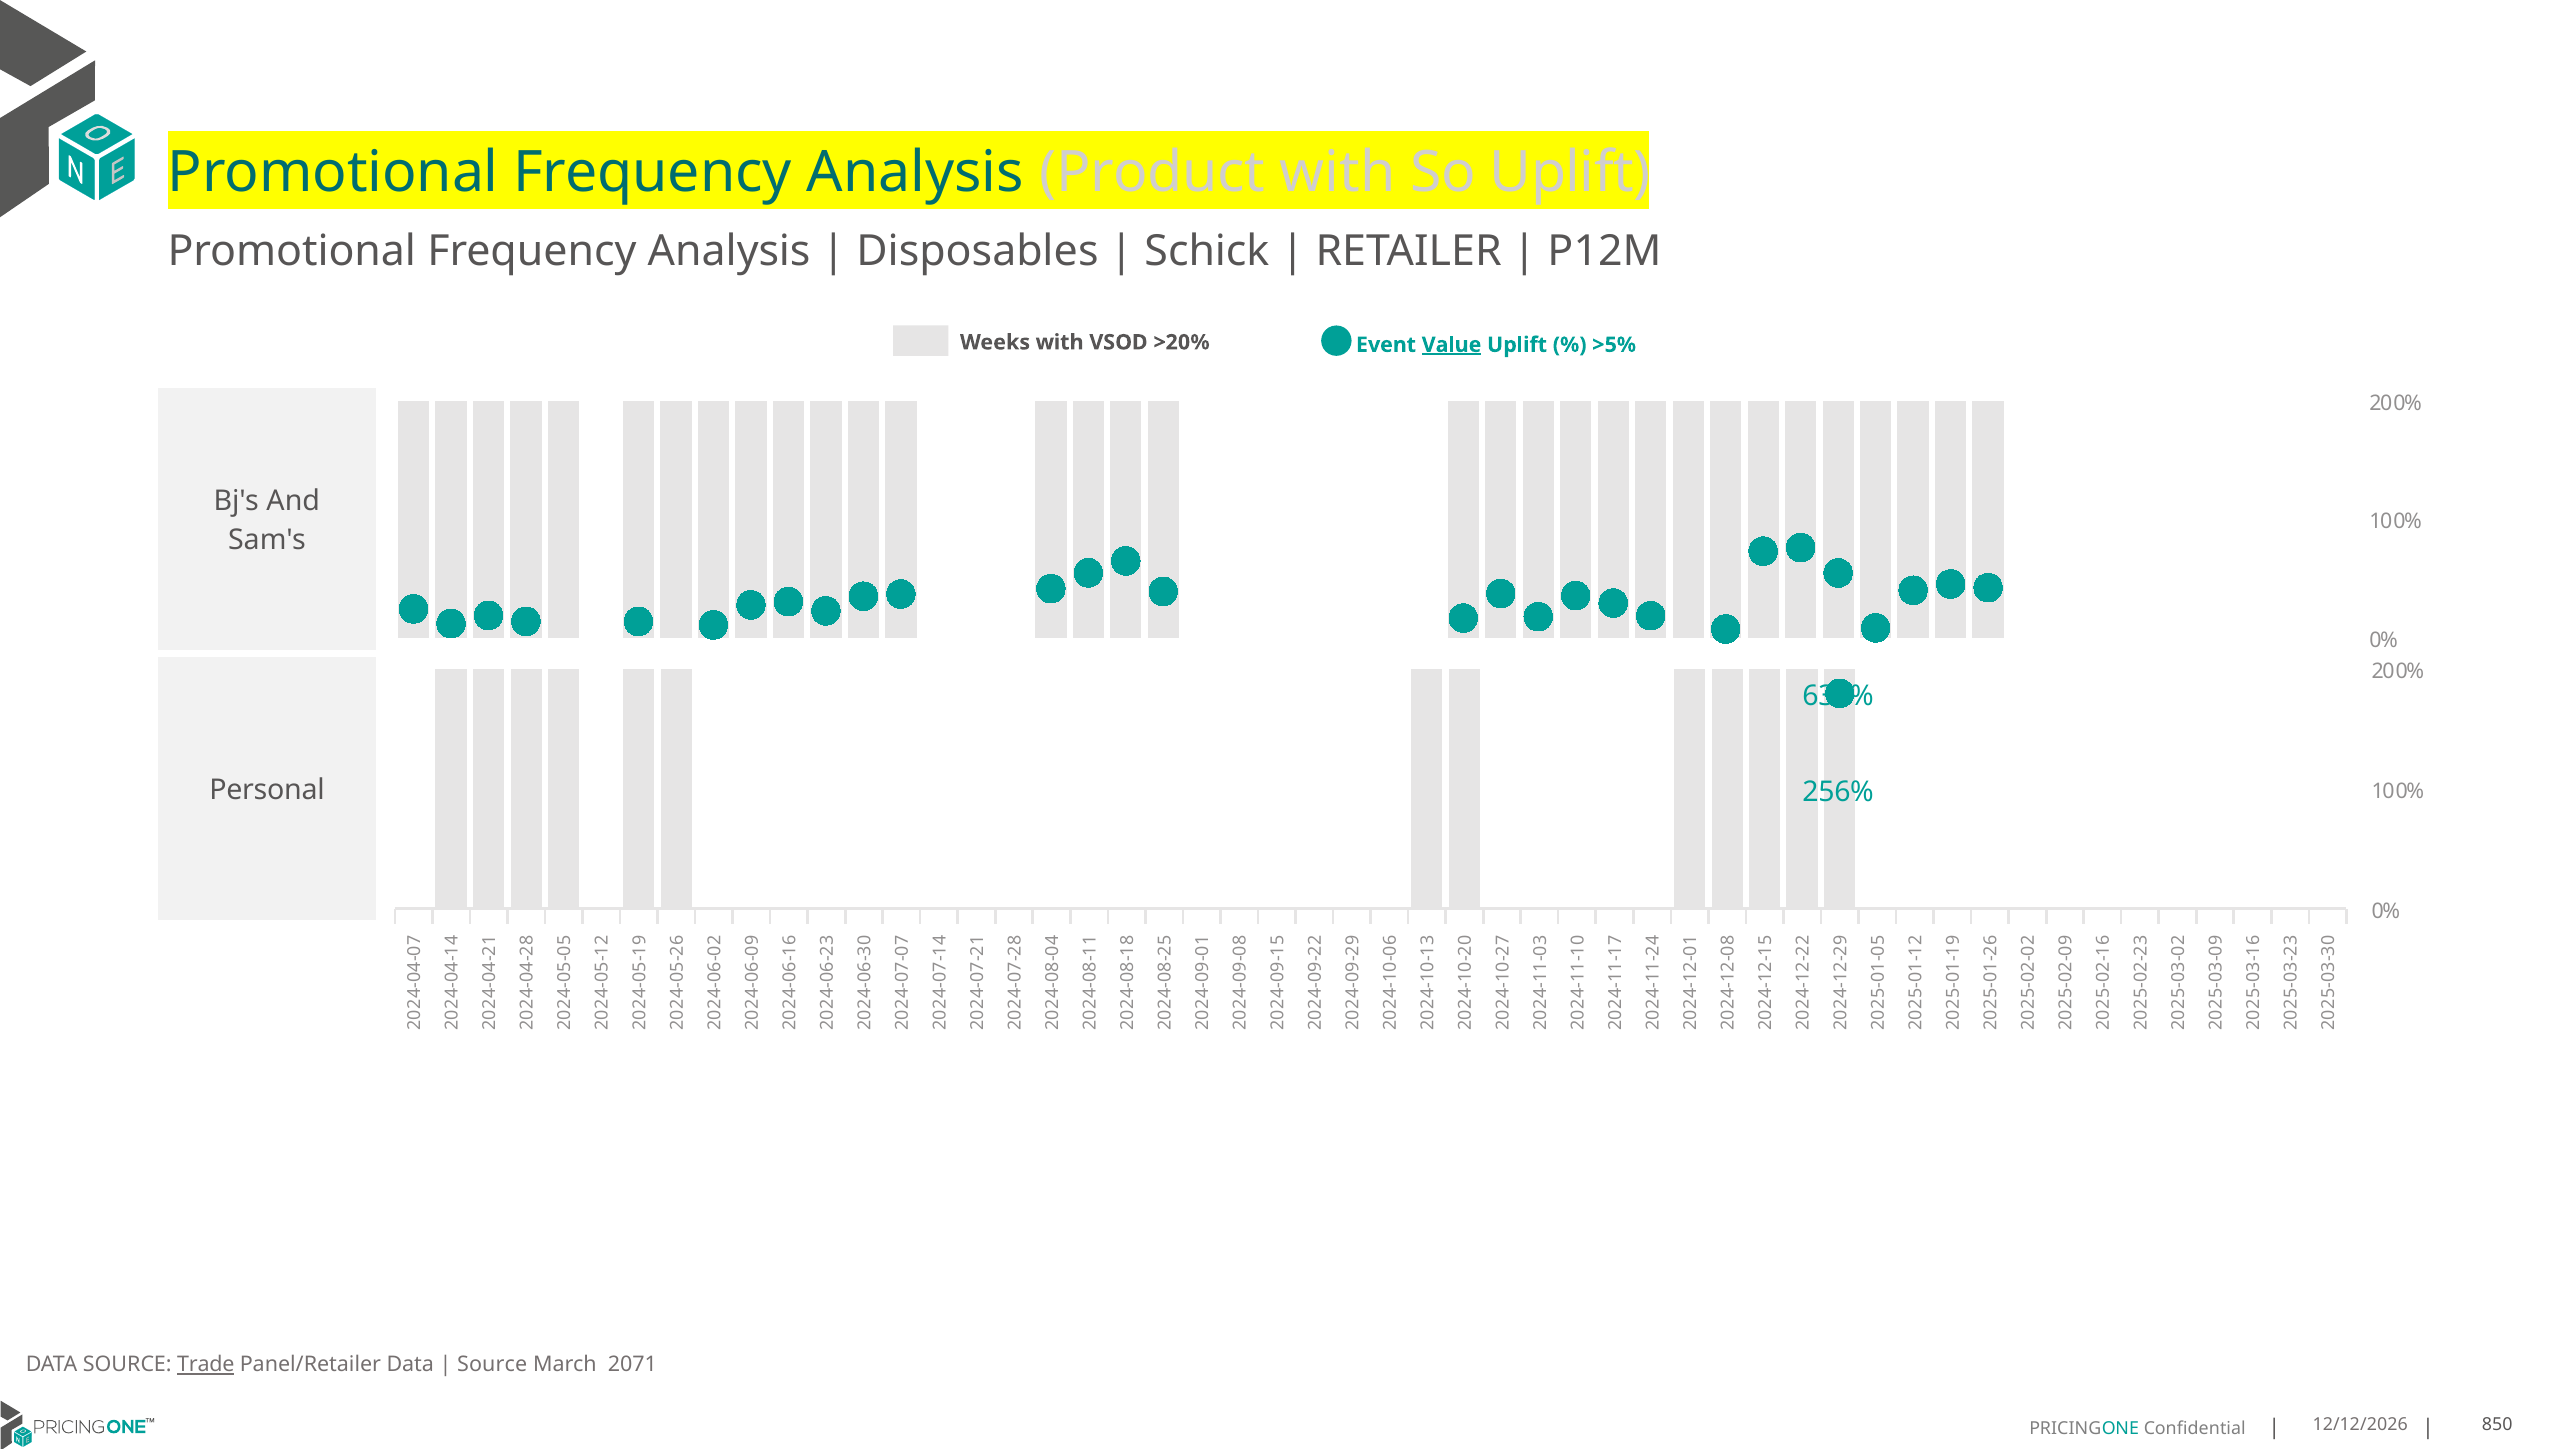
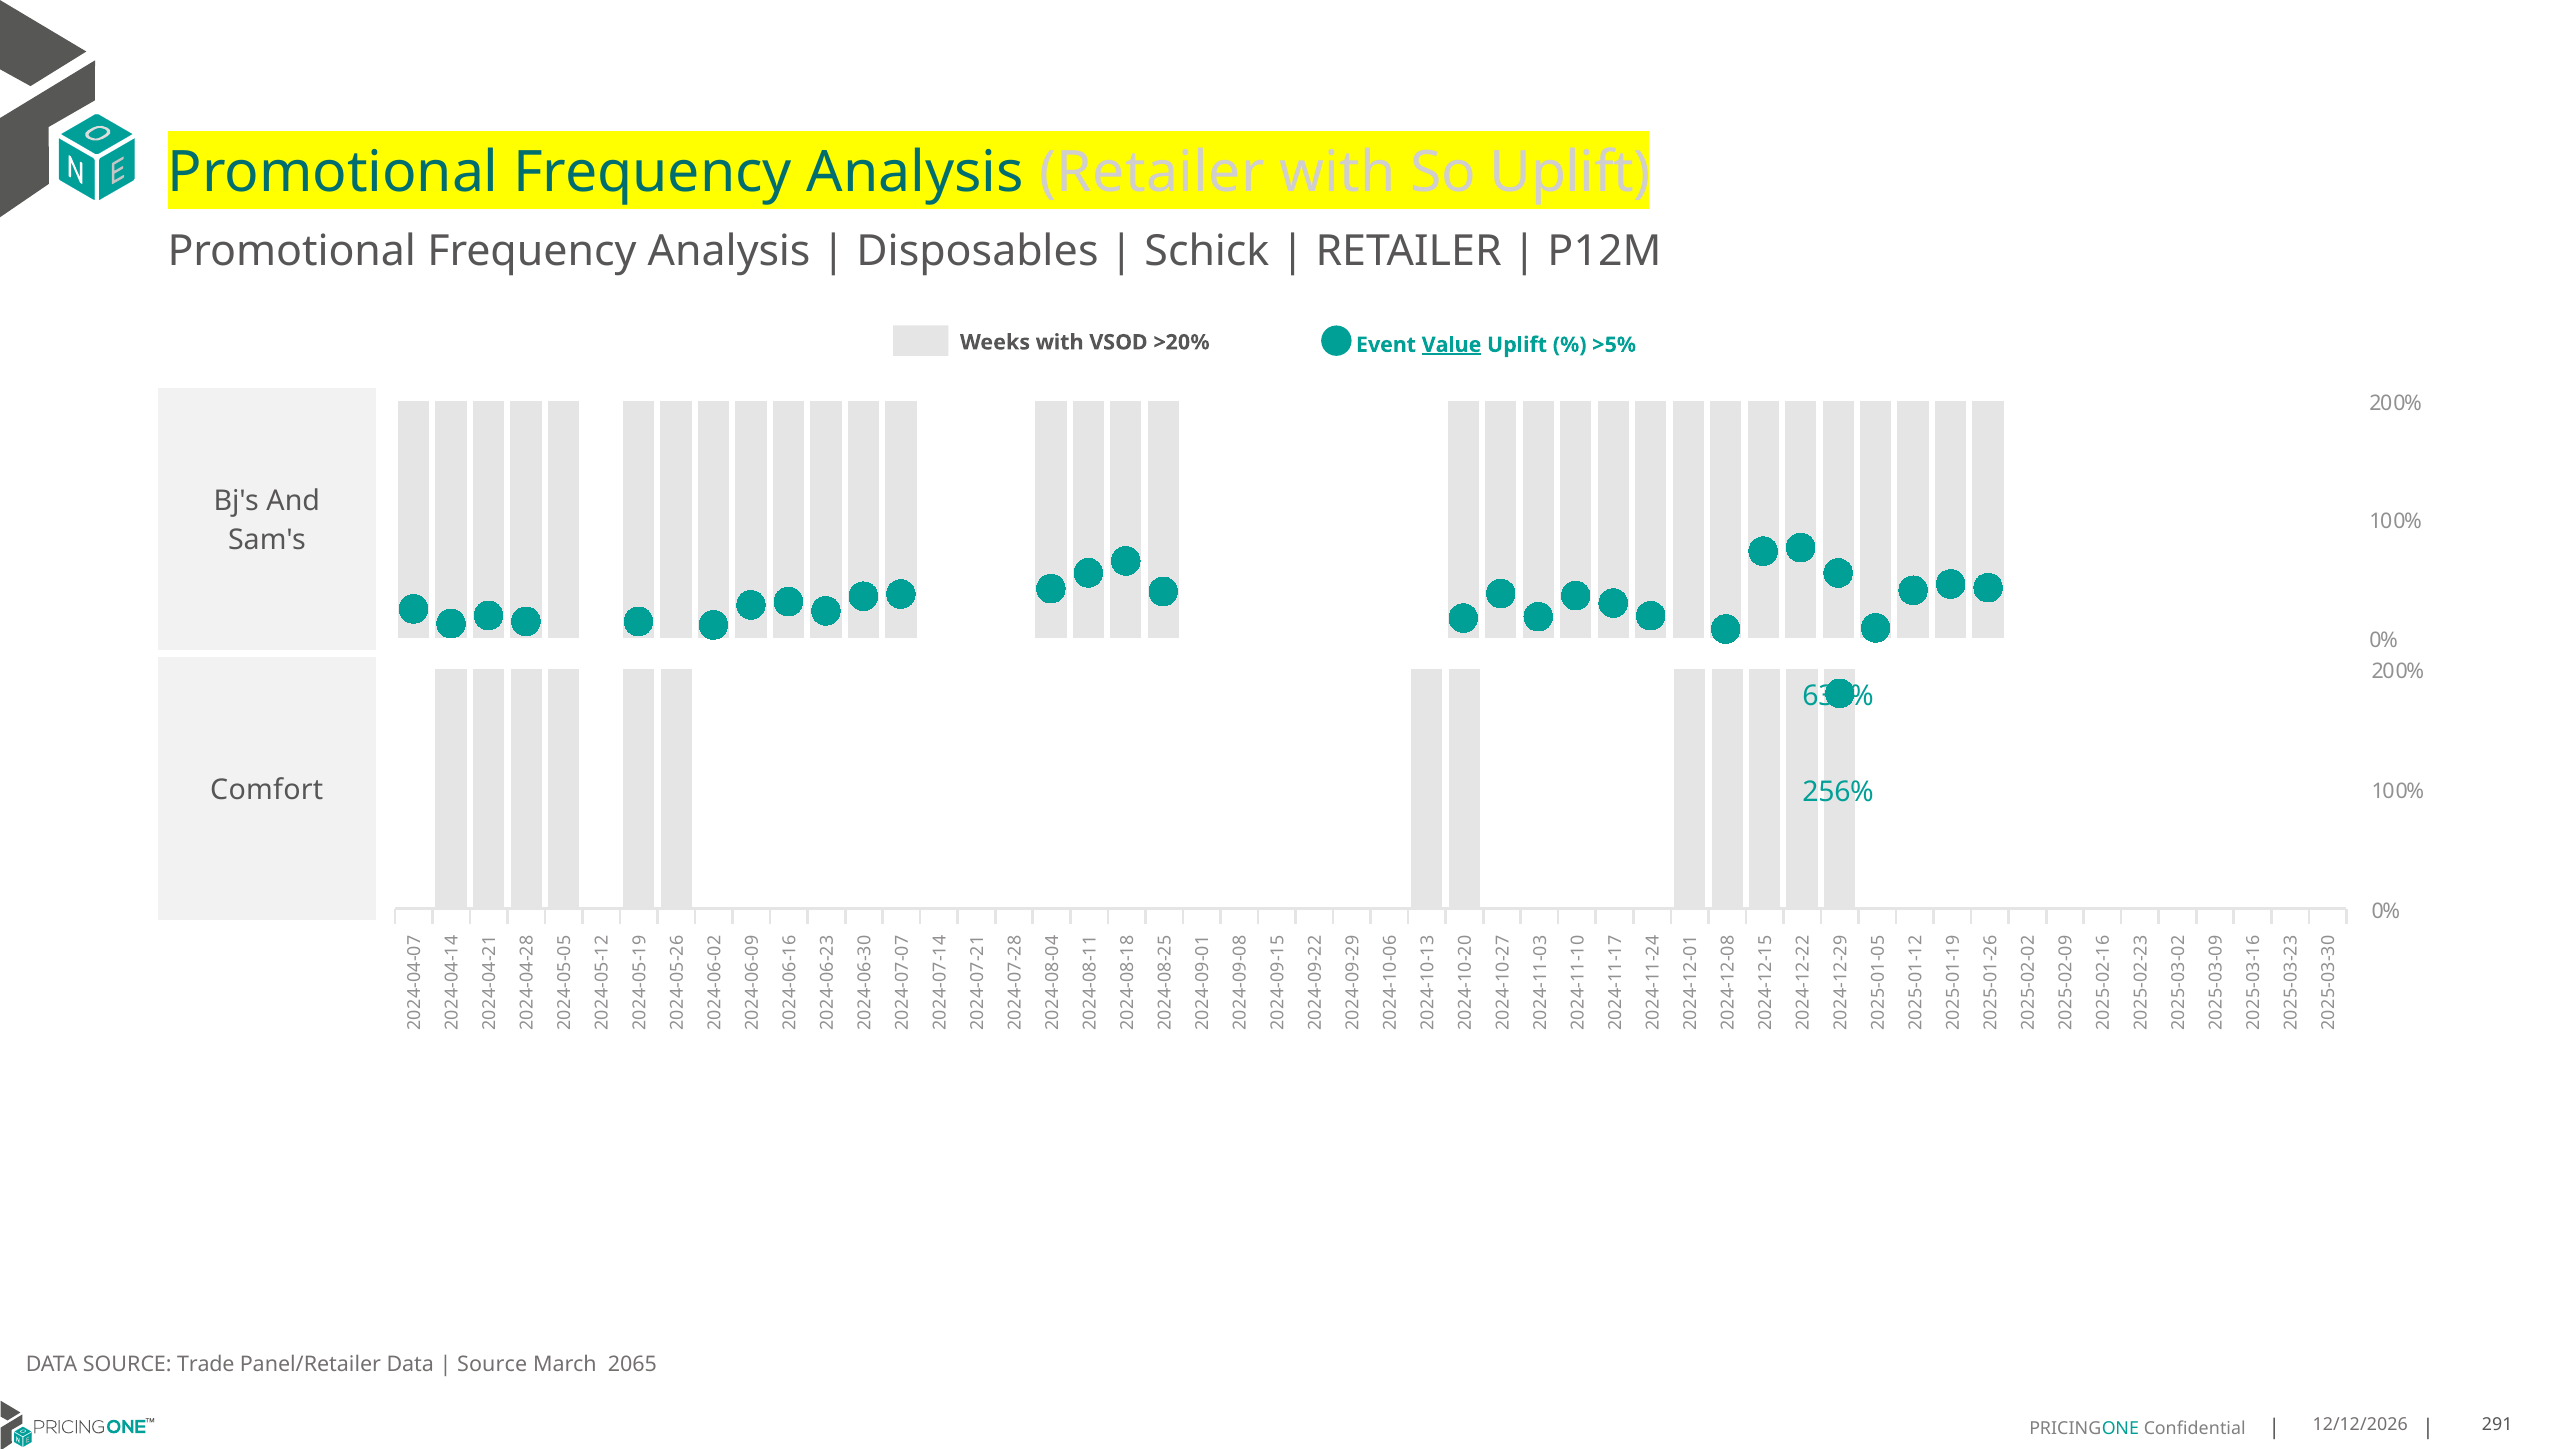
Analysis Product: Product -> Retailer
Personal: Personal -> Comfort
Trade underline: present -> none
2071: 2071 -> 2065
850: 850 -> 291
